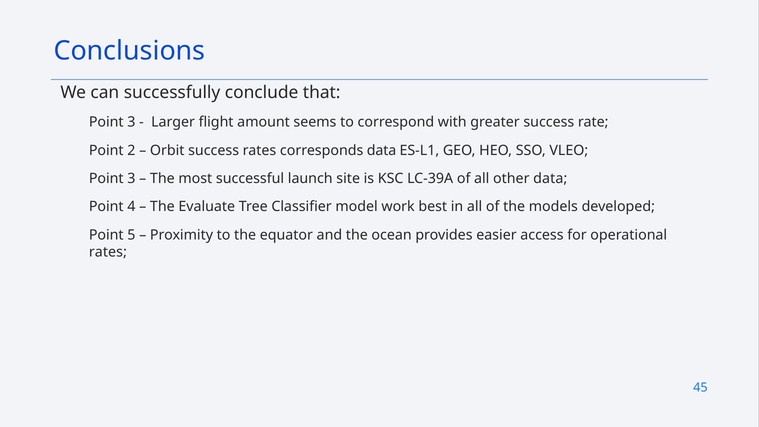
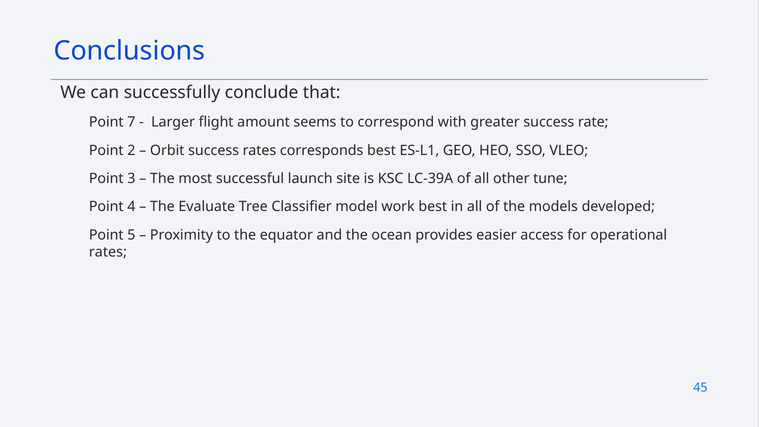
3 at (131, 122): 3 -> 7
corresponds data: data -> best
other data: data -> tune
